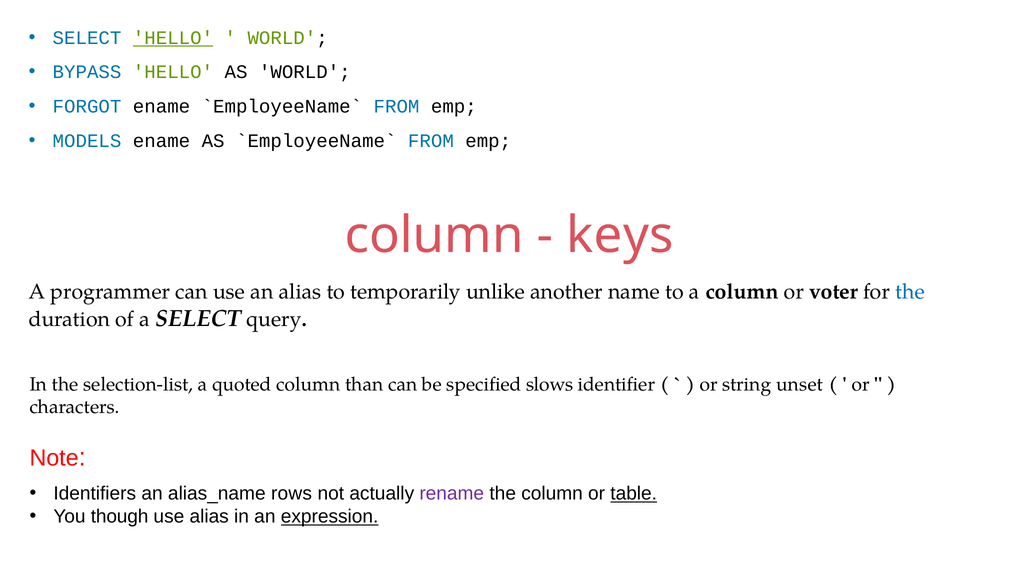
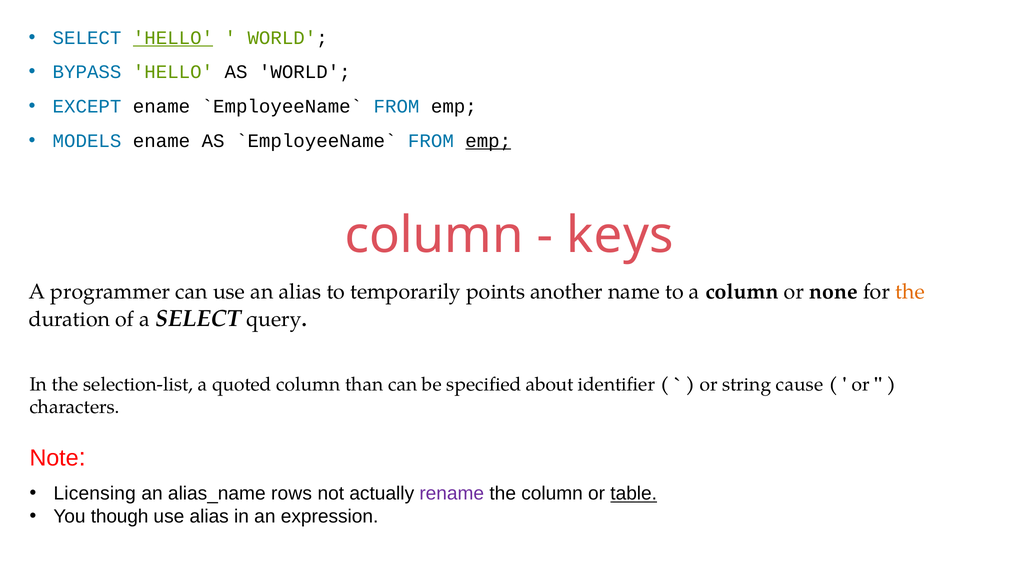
FORGOT: FORGOT -> EXCEPT
emp at (488, 141) underline: none -> present
unlike: unlike -> points
voter: voter -> none
the at (910, 292) colour: blue -> orange
slows: slows -> about
unset: unset -> cause
Identifiers: Identifiers -> Licensing
expression underline: present -> none
